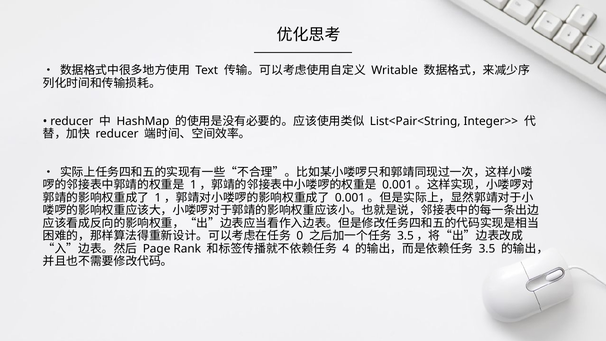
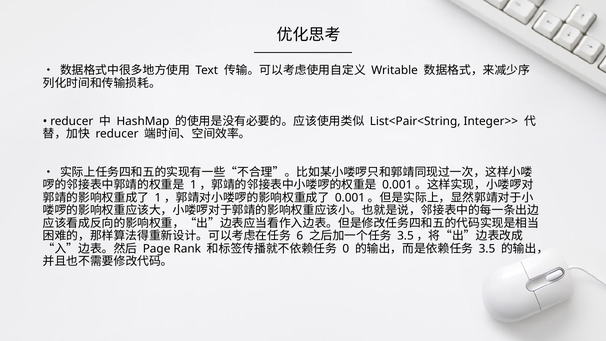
0: 0 -> 6
4: 4 -> 0
